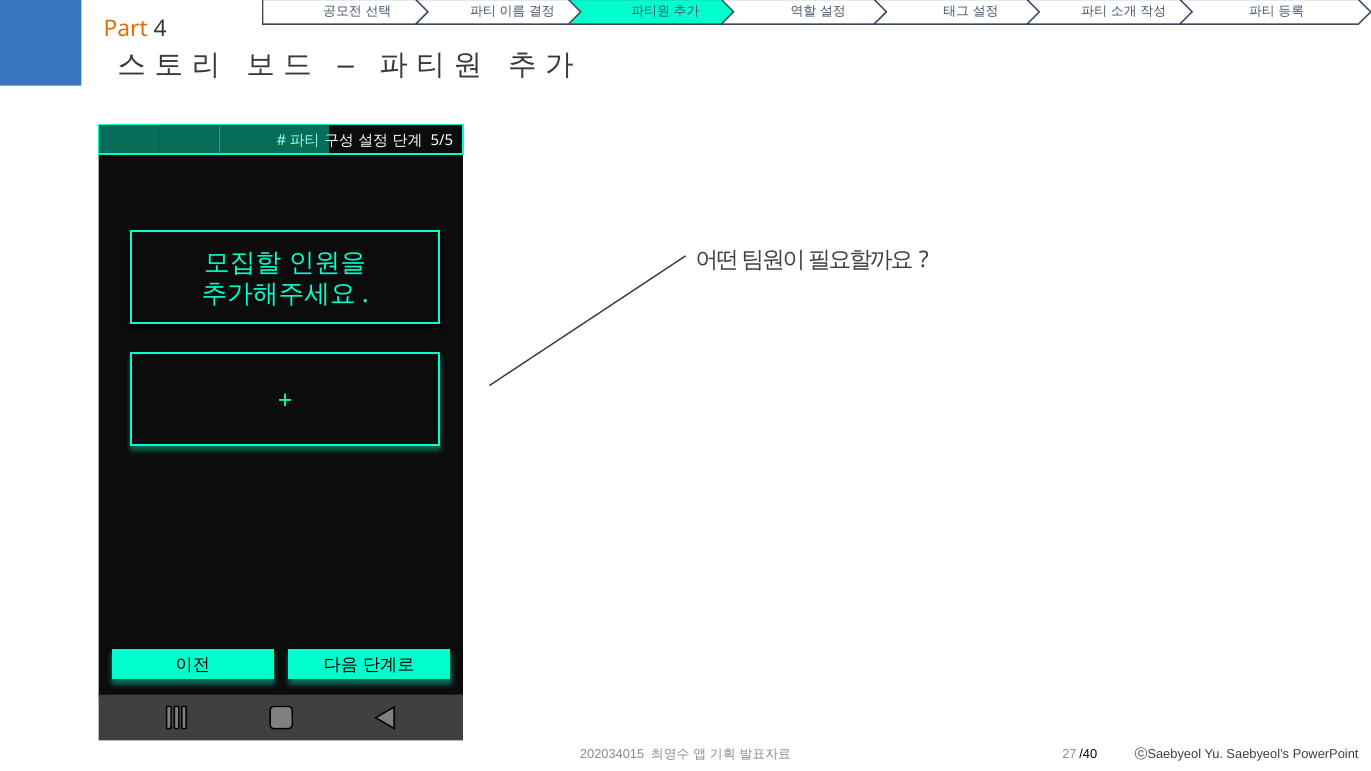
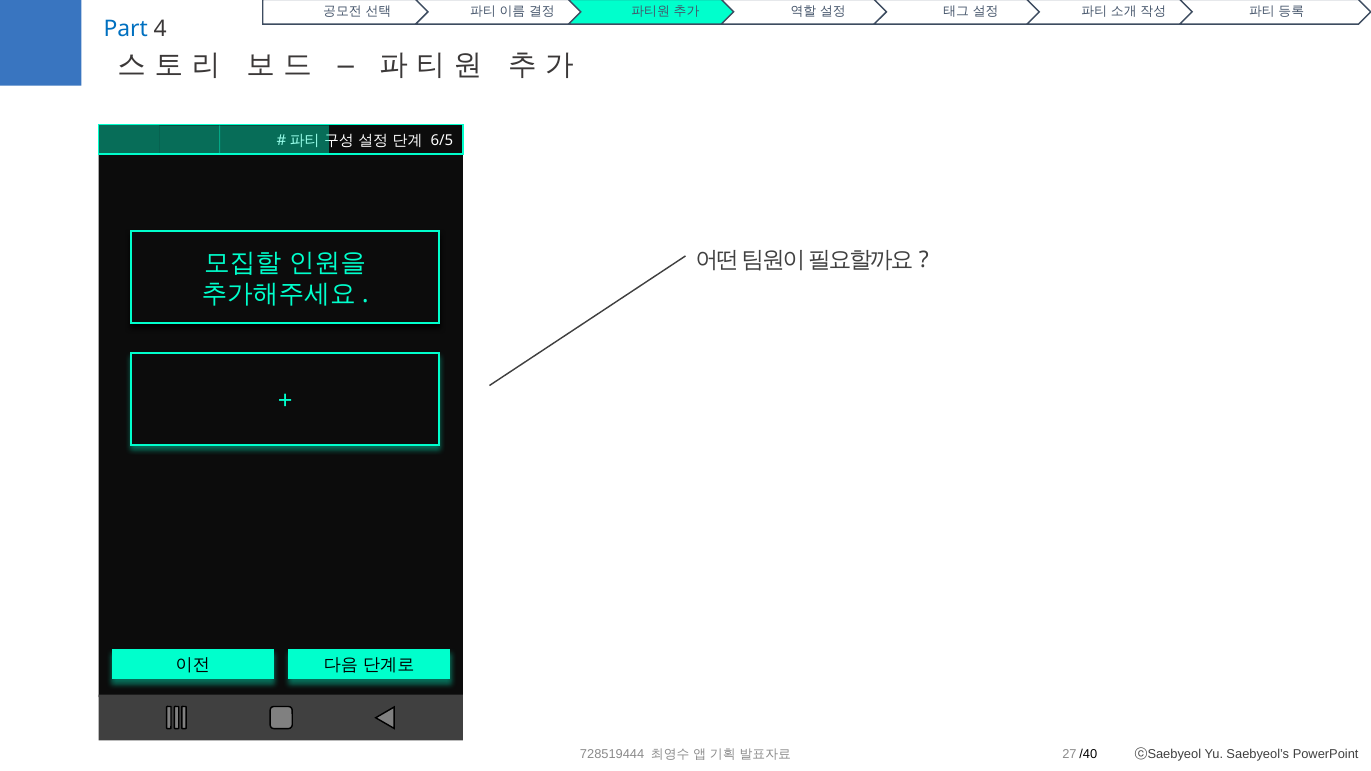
Part colour: orange -> blue
5/5: 5/5 -> 6/5
202034015: 202034015 -> 728519444
